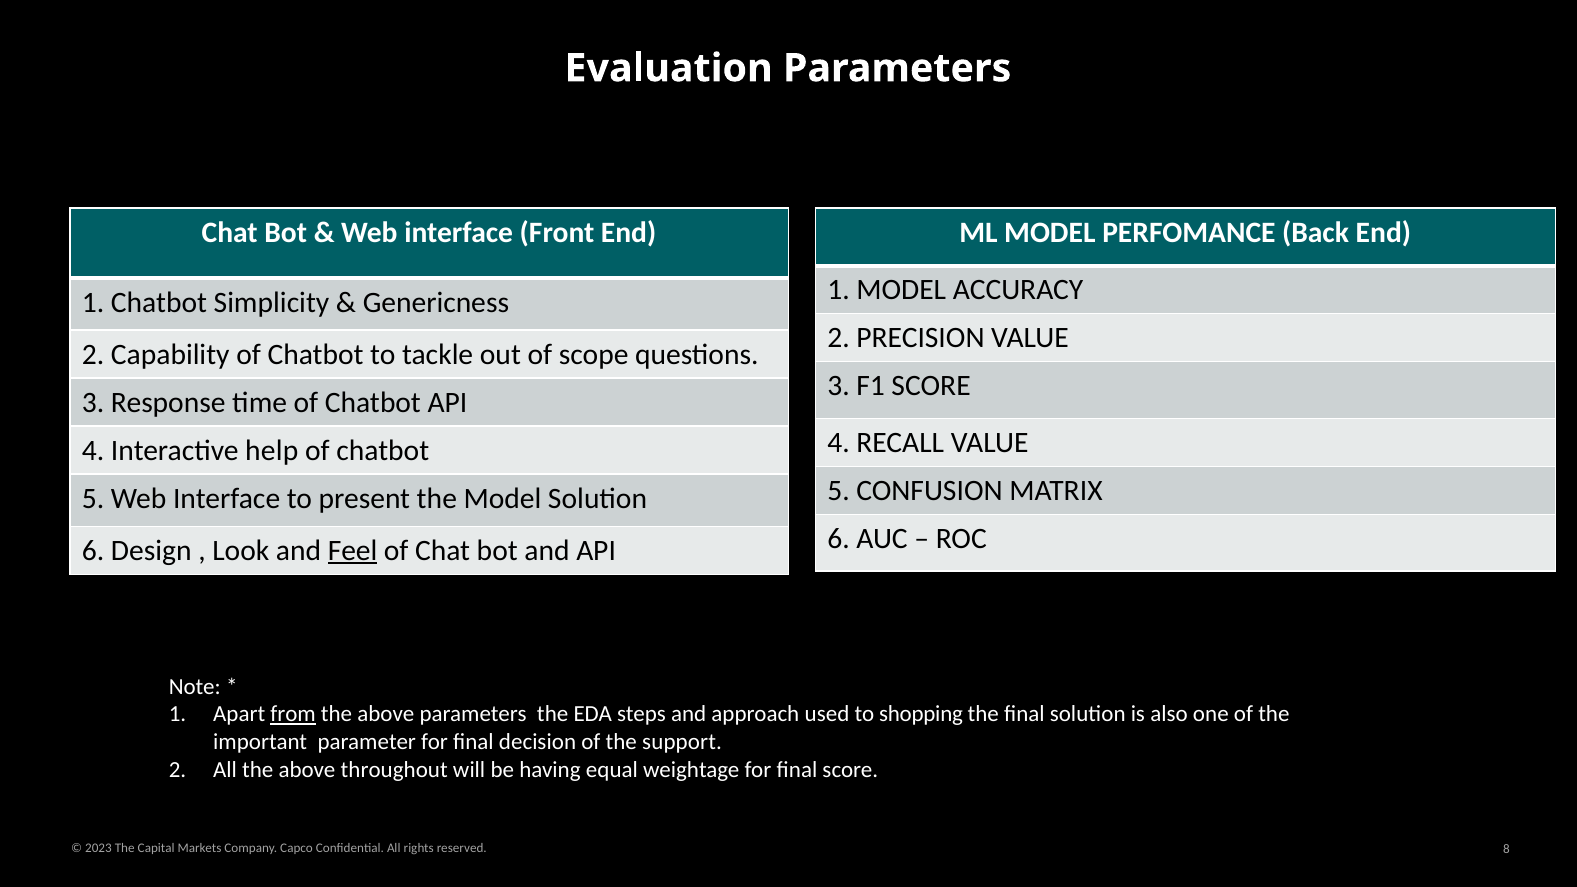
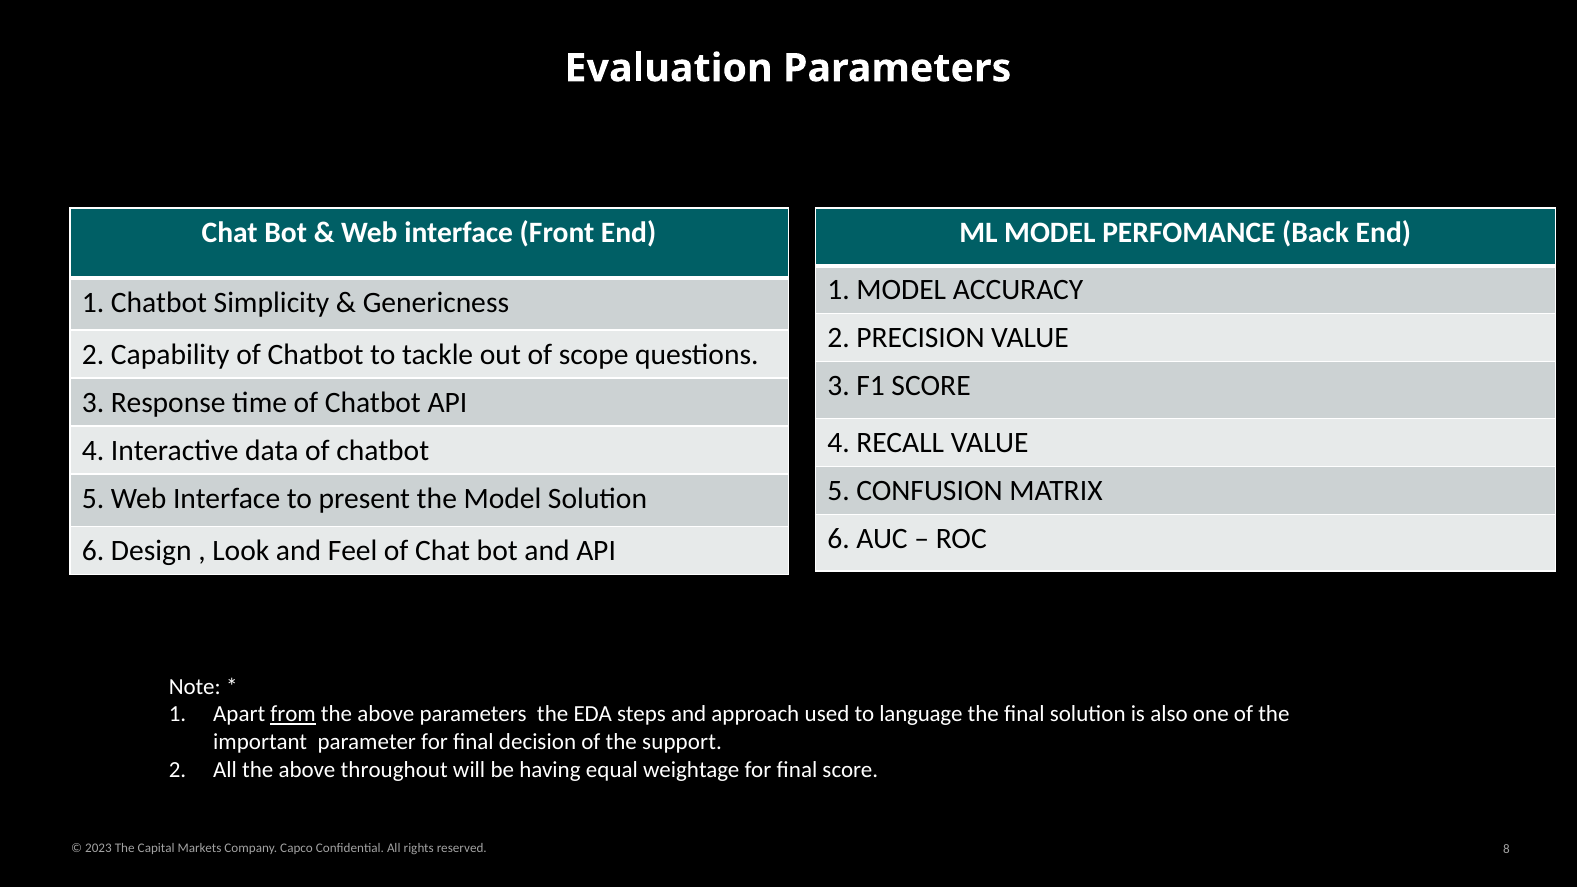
help: help -> data
Feel underline: present -> none
shopping: shopping -> language
